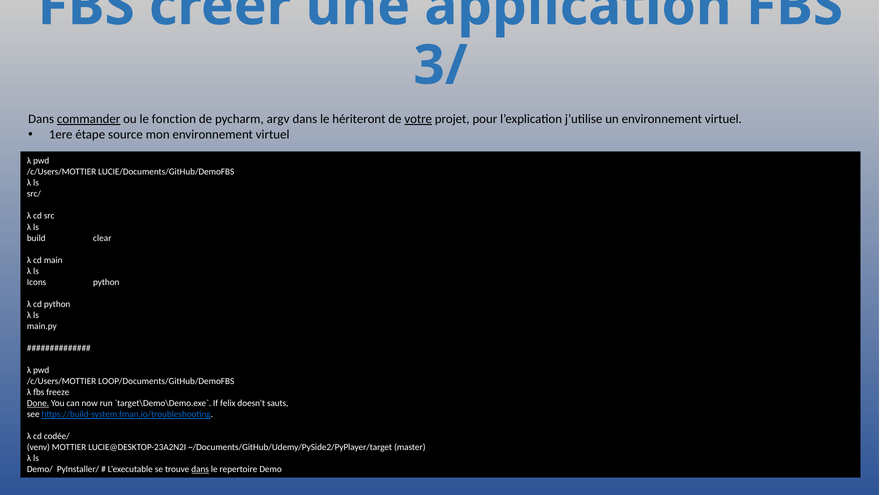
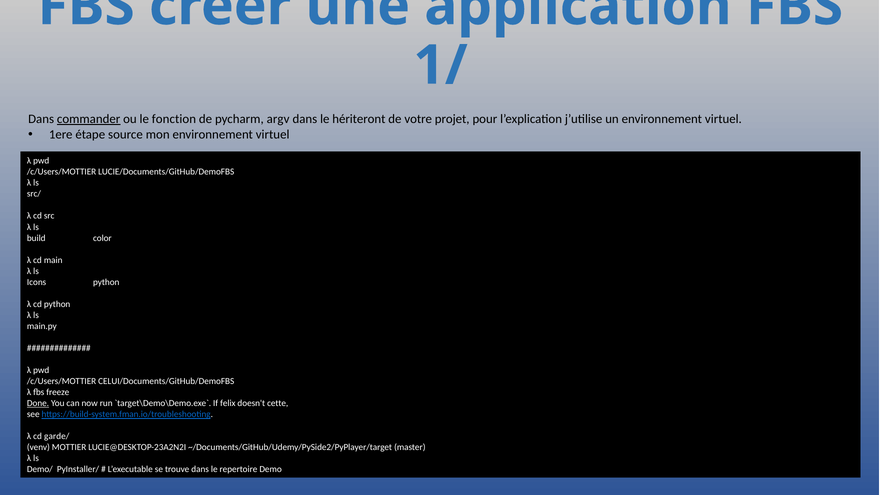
3/: 3/ -> 1/
votre underline: present -> none
clear: clear -> color
LOOP/Documents/GitHub/DemoFBS: LOOP/Documents/GitHub/DemoFBS -> CELUI/Documents/GitHub/DemoFBS
sauts: sauts -> cette
codée/: codée/ -> garde/
dans at (200, 470) underline: present -> none
